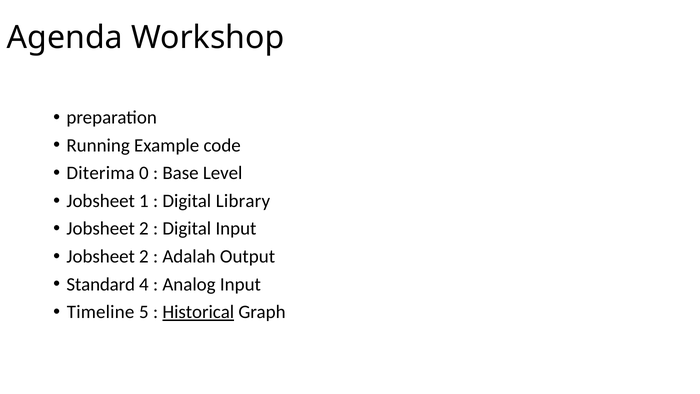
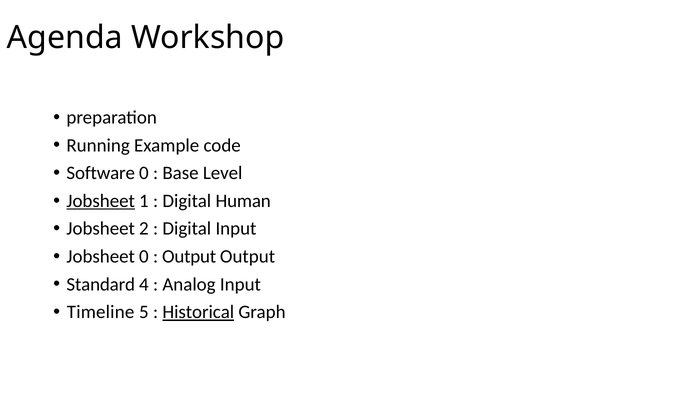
Diterima: Diterima -> Software
Jobsheet at (101, 201) underline: none -> present
Library: Library -> Human
2 at (144, 256): 2 -> 0
Adalah at (189, 256): Adalah -> Output
